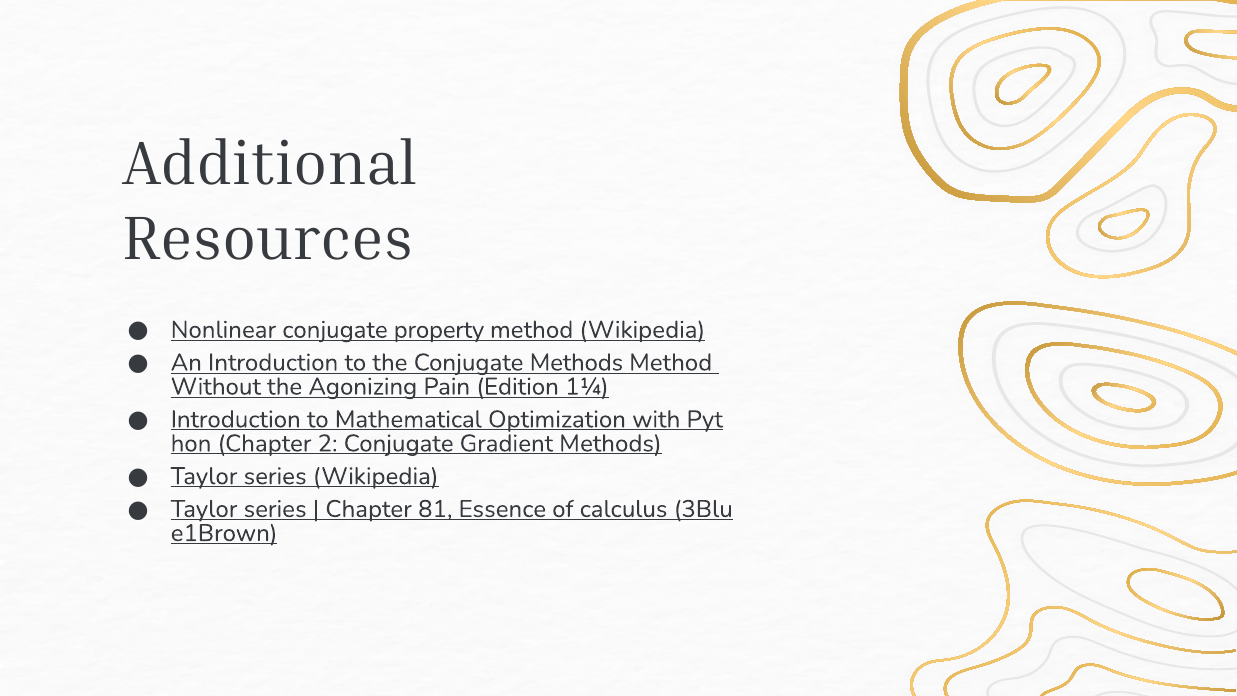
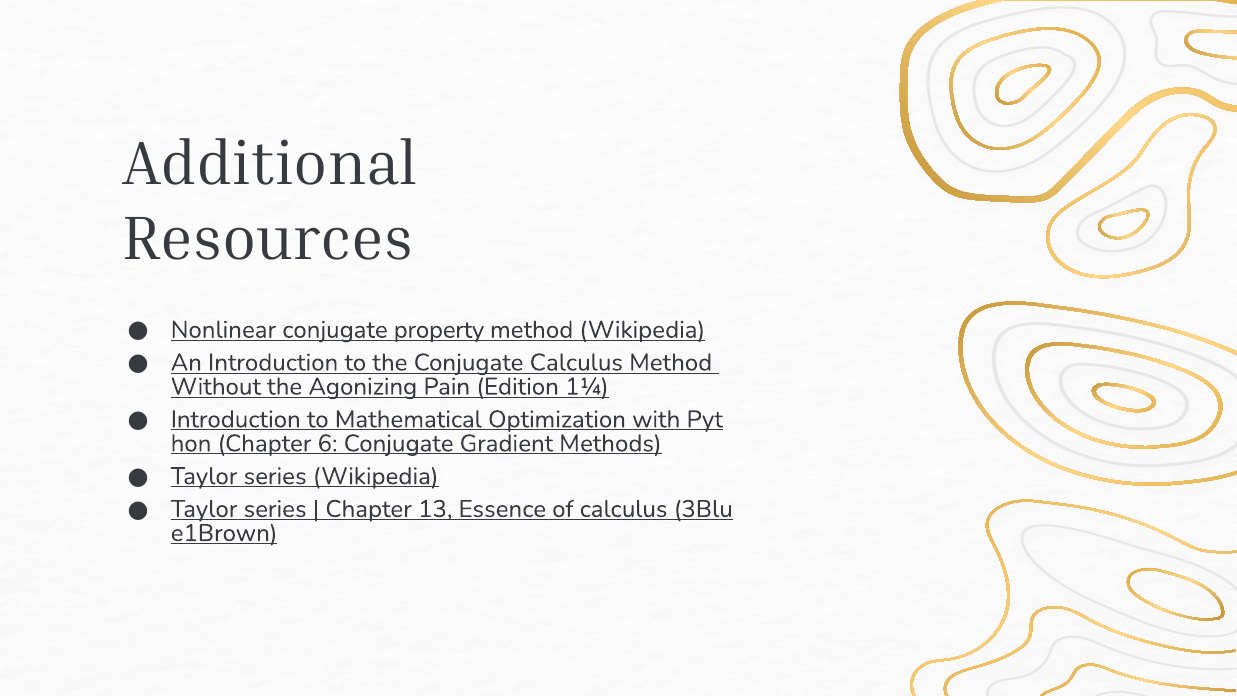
Conjugate Methods: Methods -> Calculus
2: 2 -> 6
81: 81 -> 13
